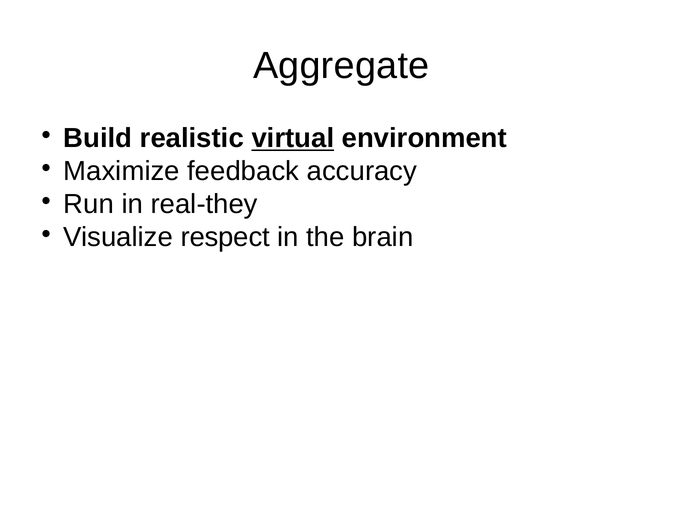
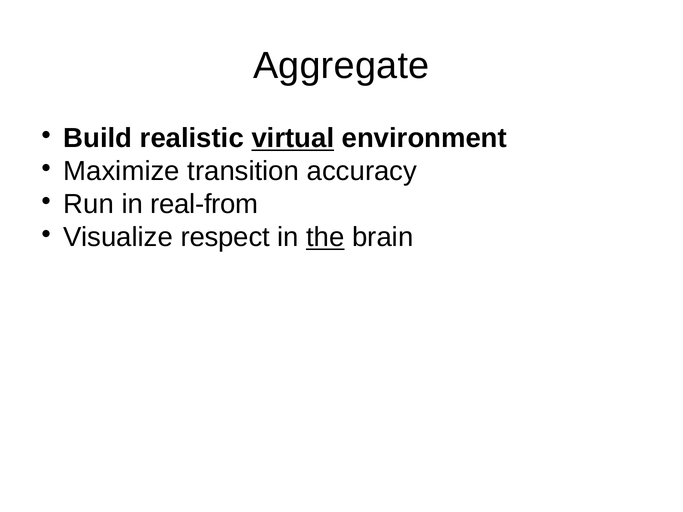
feedback: feedback -> transition
real-they: real-they -> real-from
the underline: none -> present
